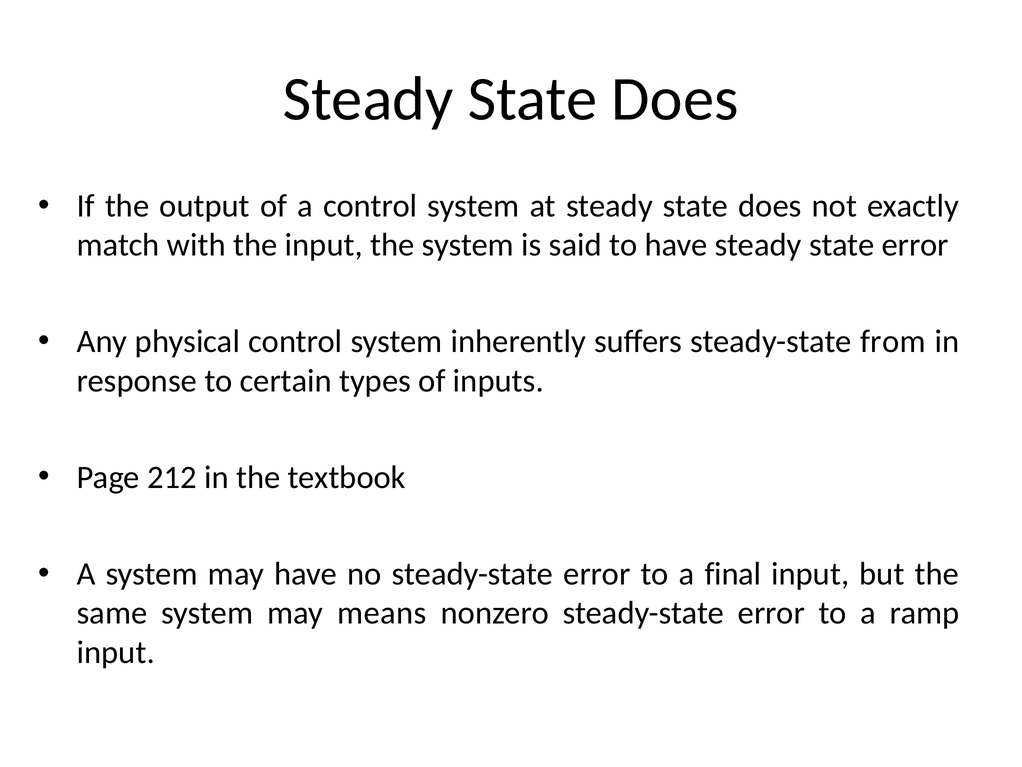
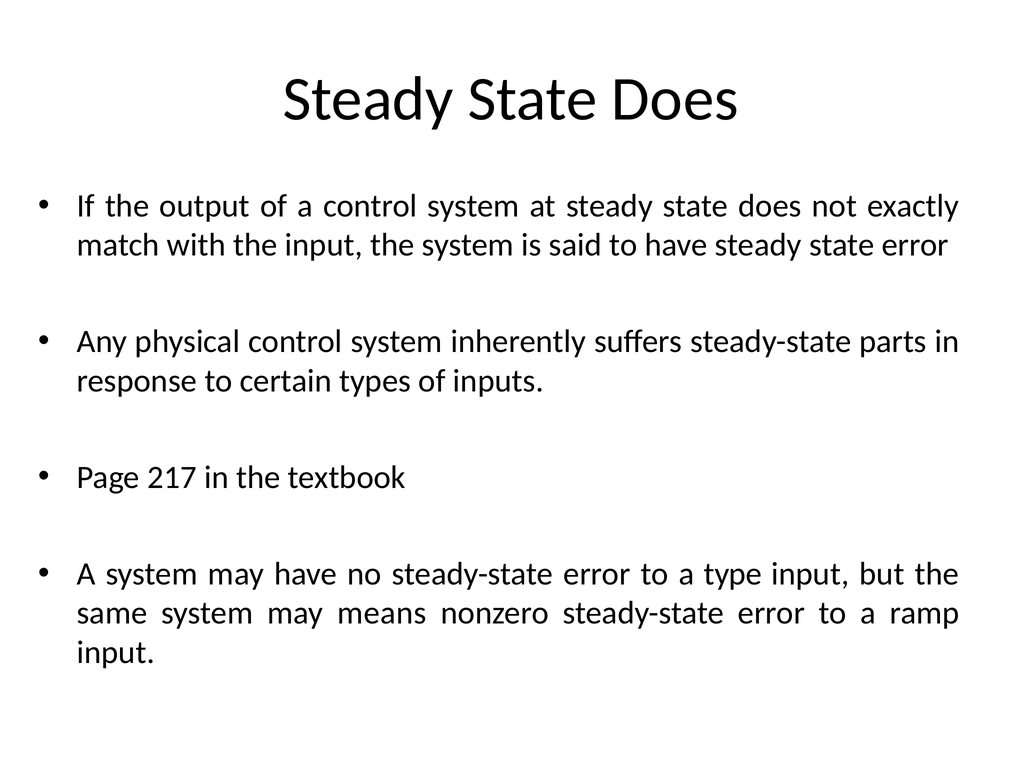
from: from -> parts
212: 212 -> 217
final: final -> type
